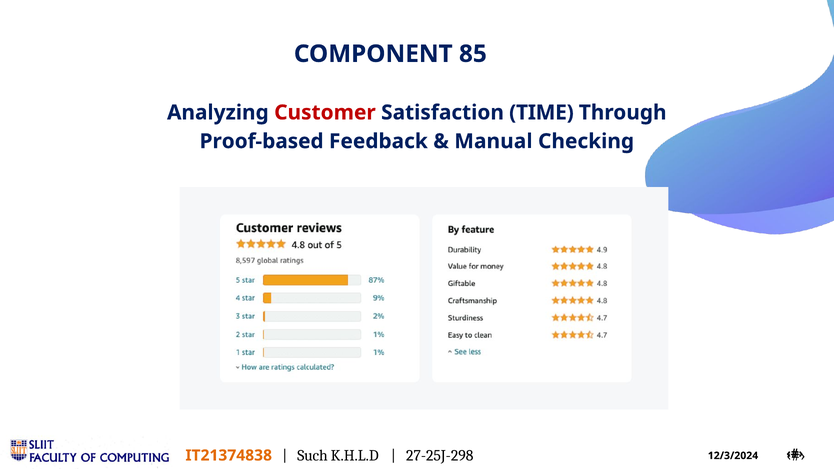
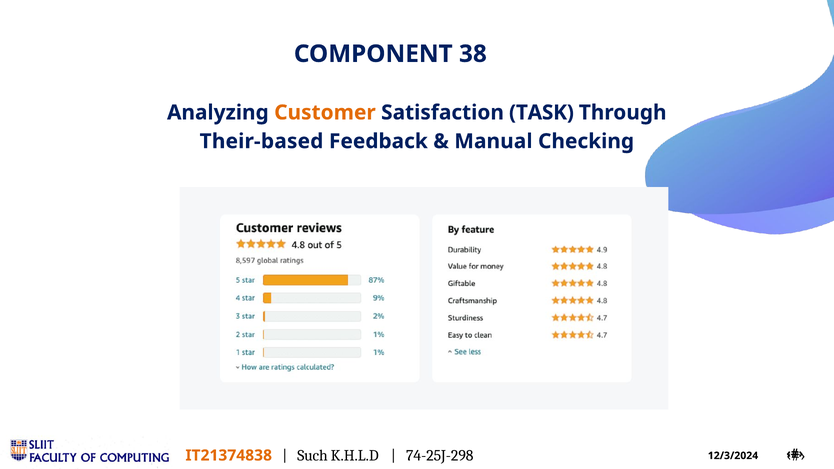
85: 85 -> 38
Customer colour: red -> orange
TIME: TIME -> TASK
Proof-based: Proof-based -> Their-based
27-25J-298: 27-25J-298 -> 74-25J-298
